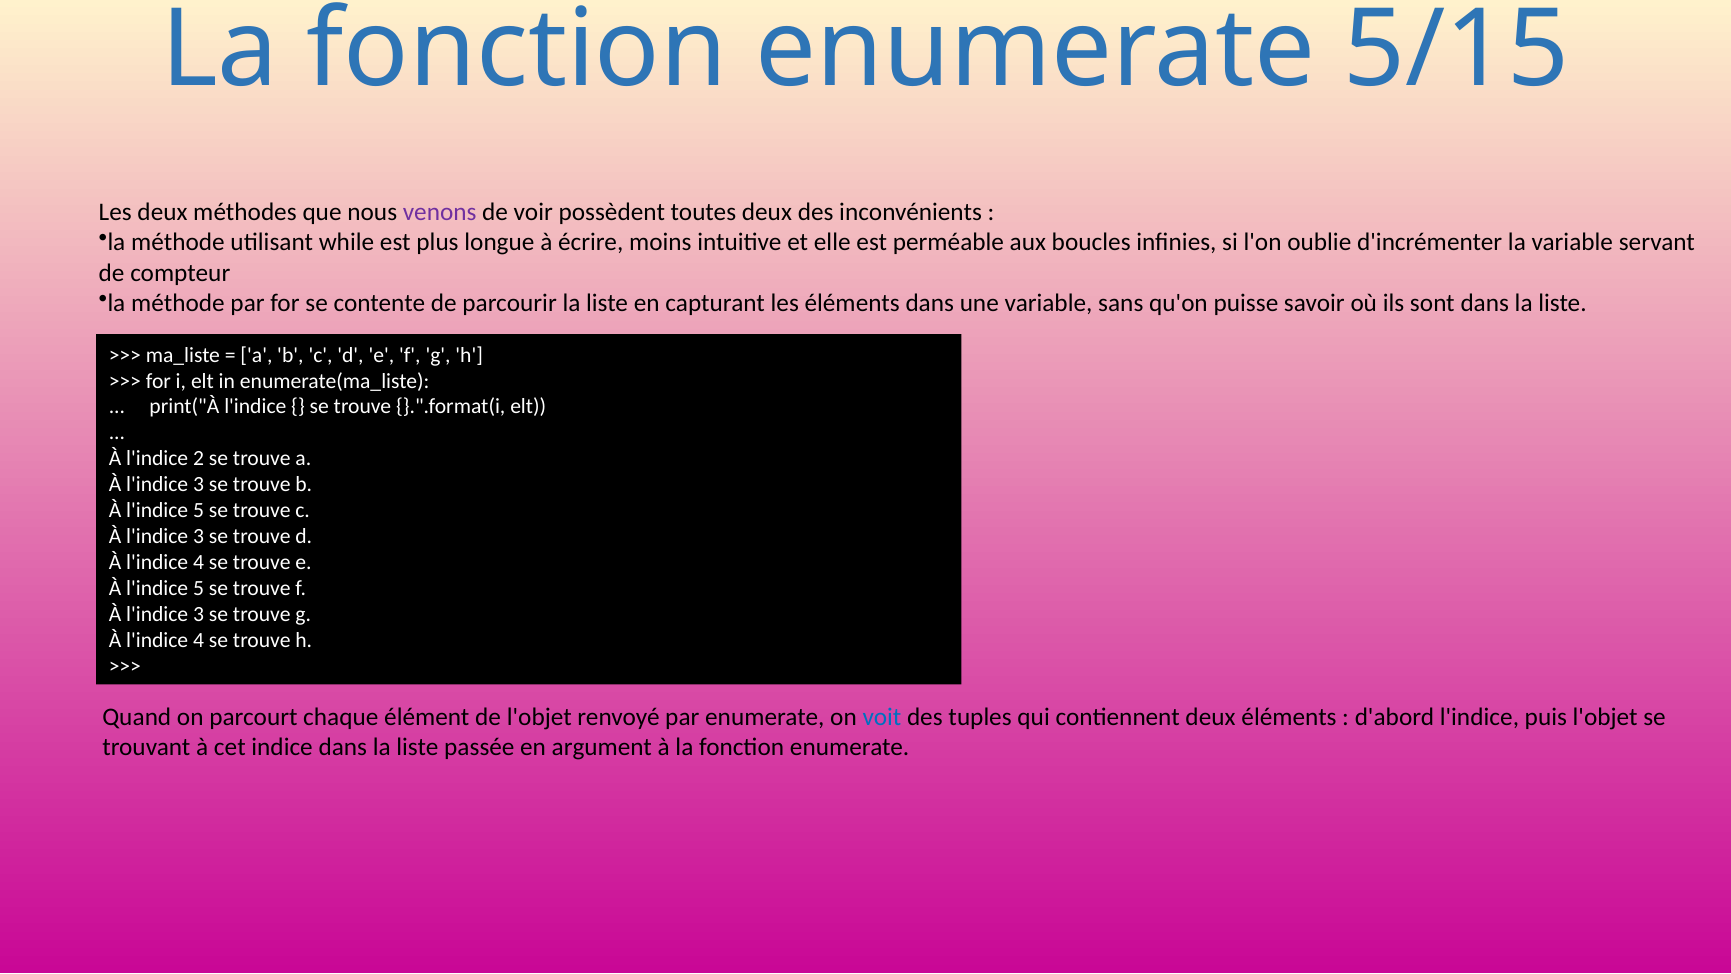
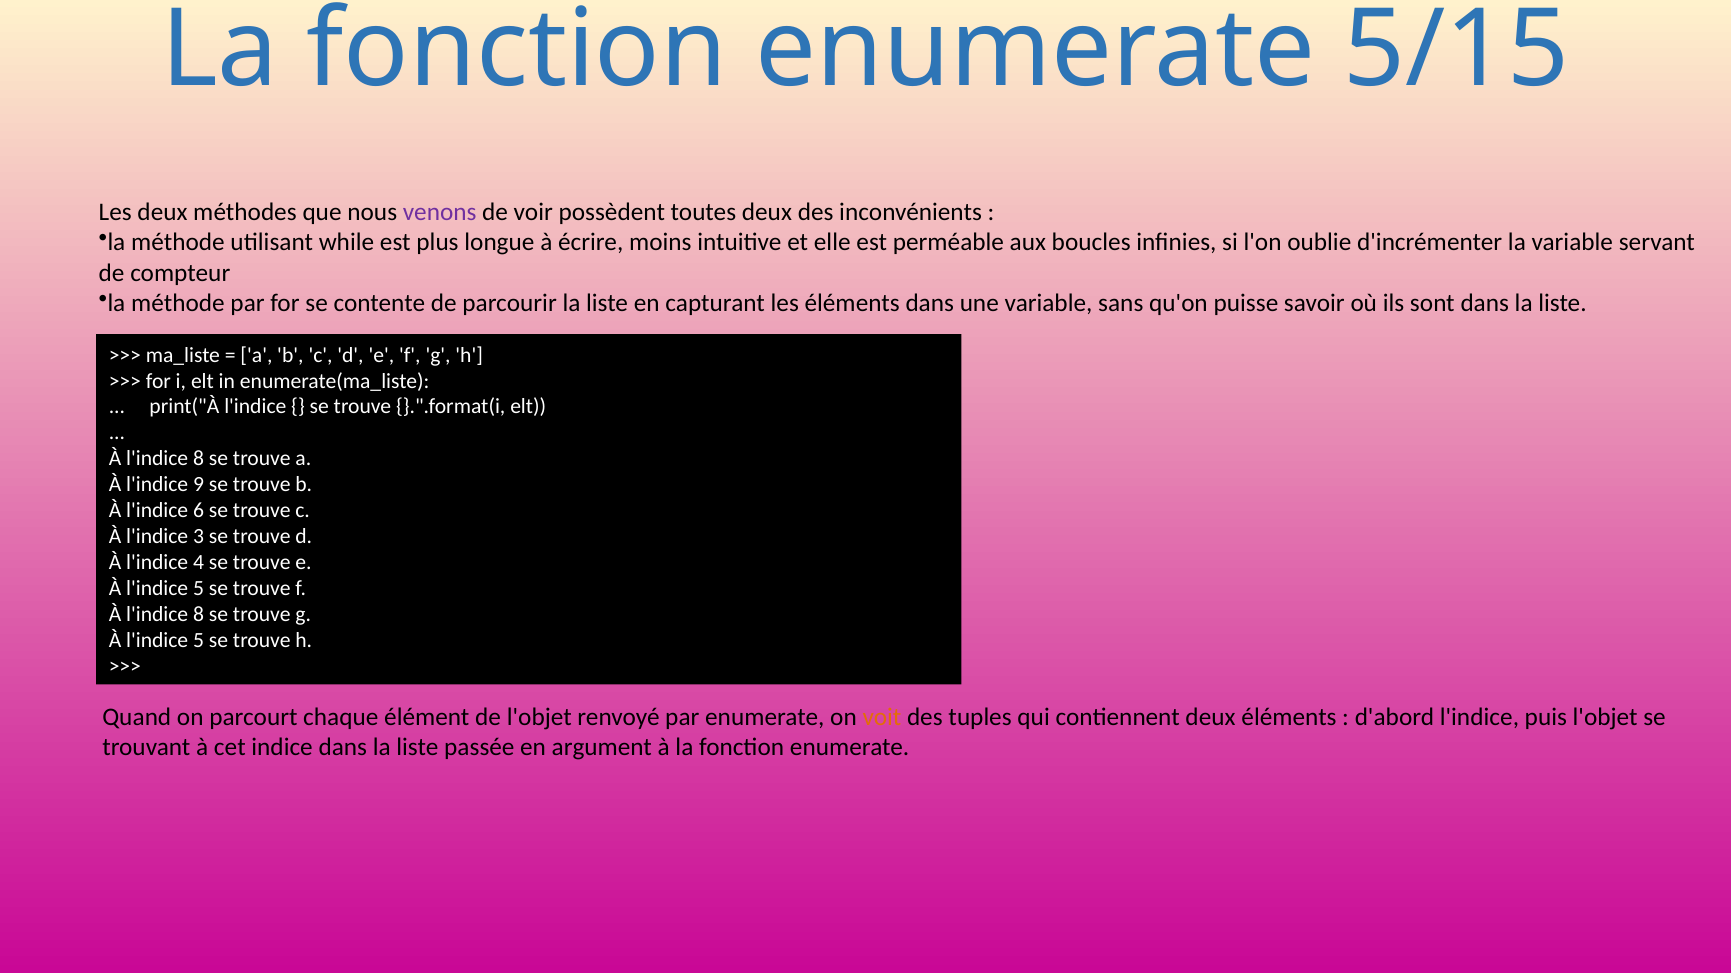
2 at (199, 459): 2 -> 8
3 at (199, 485): 3 -> 9
5 at (199, 511): 5 -> 6
3 at (199, 614): 3 -> 8
4 at (199, 640): 4 -> 5
voit colour: blue -> orange
